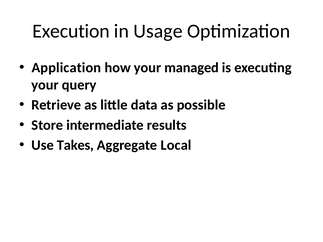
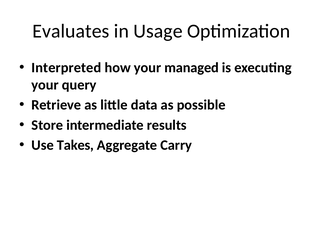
Execution: Execution -> Evaluates
Application: Application -> Interpreted
Local: Local -> Carry
